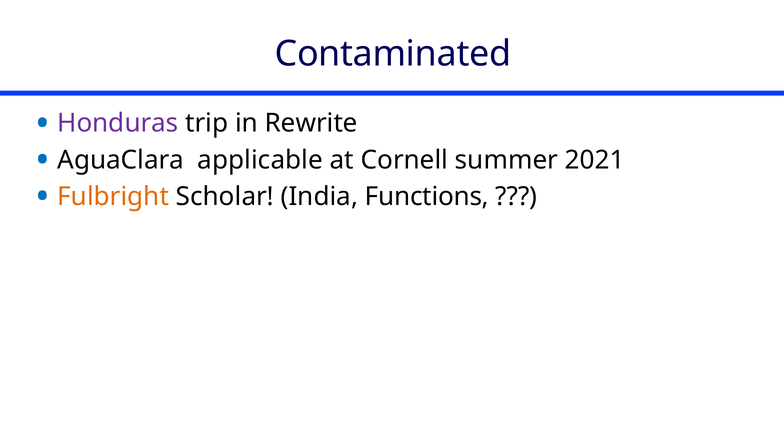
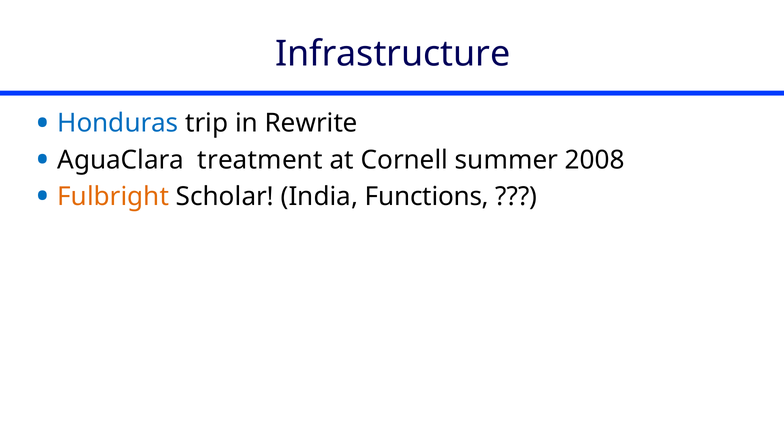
Contaminated: Contaminated -> Infrastructure
Honduras colour: purple -> blue
applicable: applicable -> treatment
2021: 2021 -> 2008
